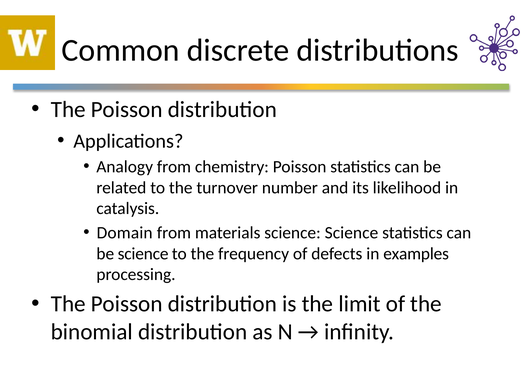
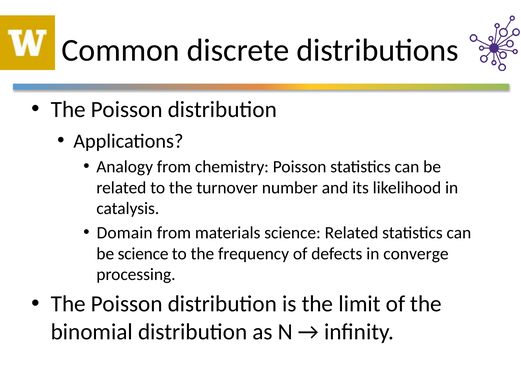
science Science: Science -> Related
examples: examples -> converge
